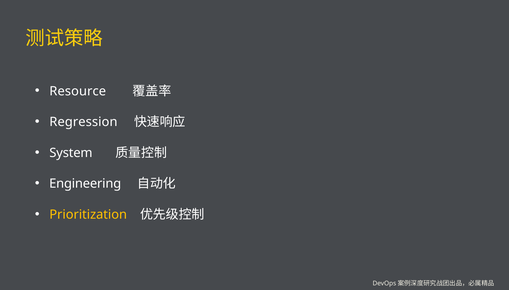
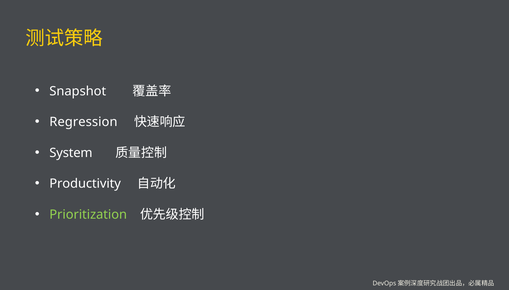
Resource: Resource -> Snapshot
Engineering: Engineering -> Productivity
Prioritization colour: yellow -> light green
